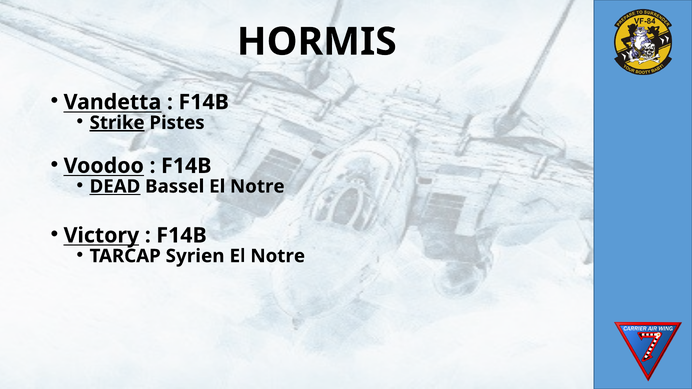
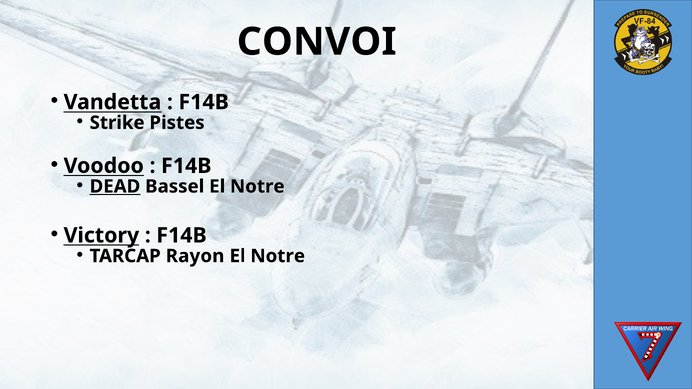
HORMIS: HORMIS -> CONVOI
Strike underline: present -> none
Syrien: Syrien -> Rayon
